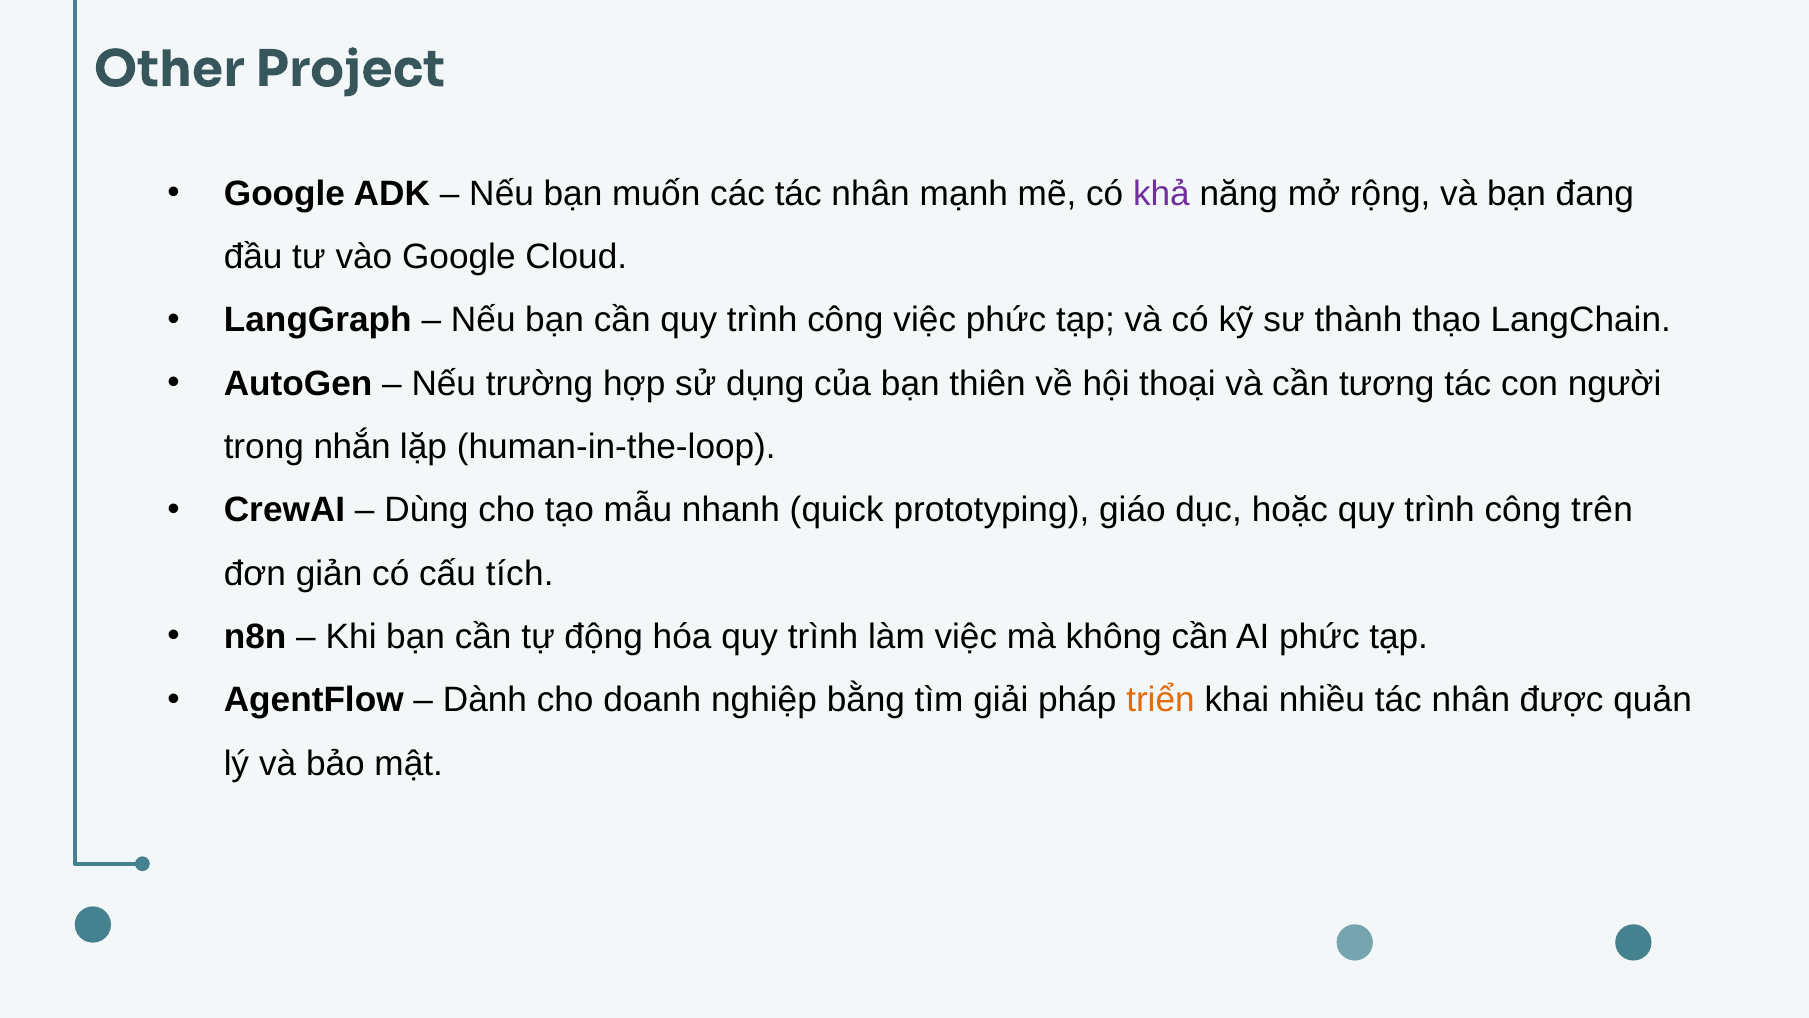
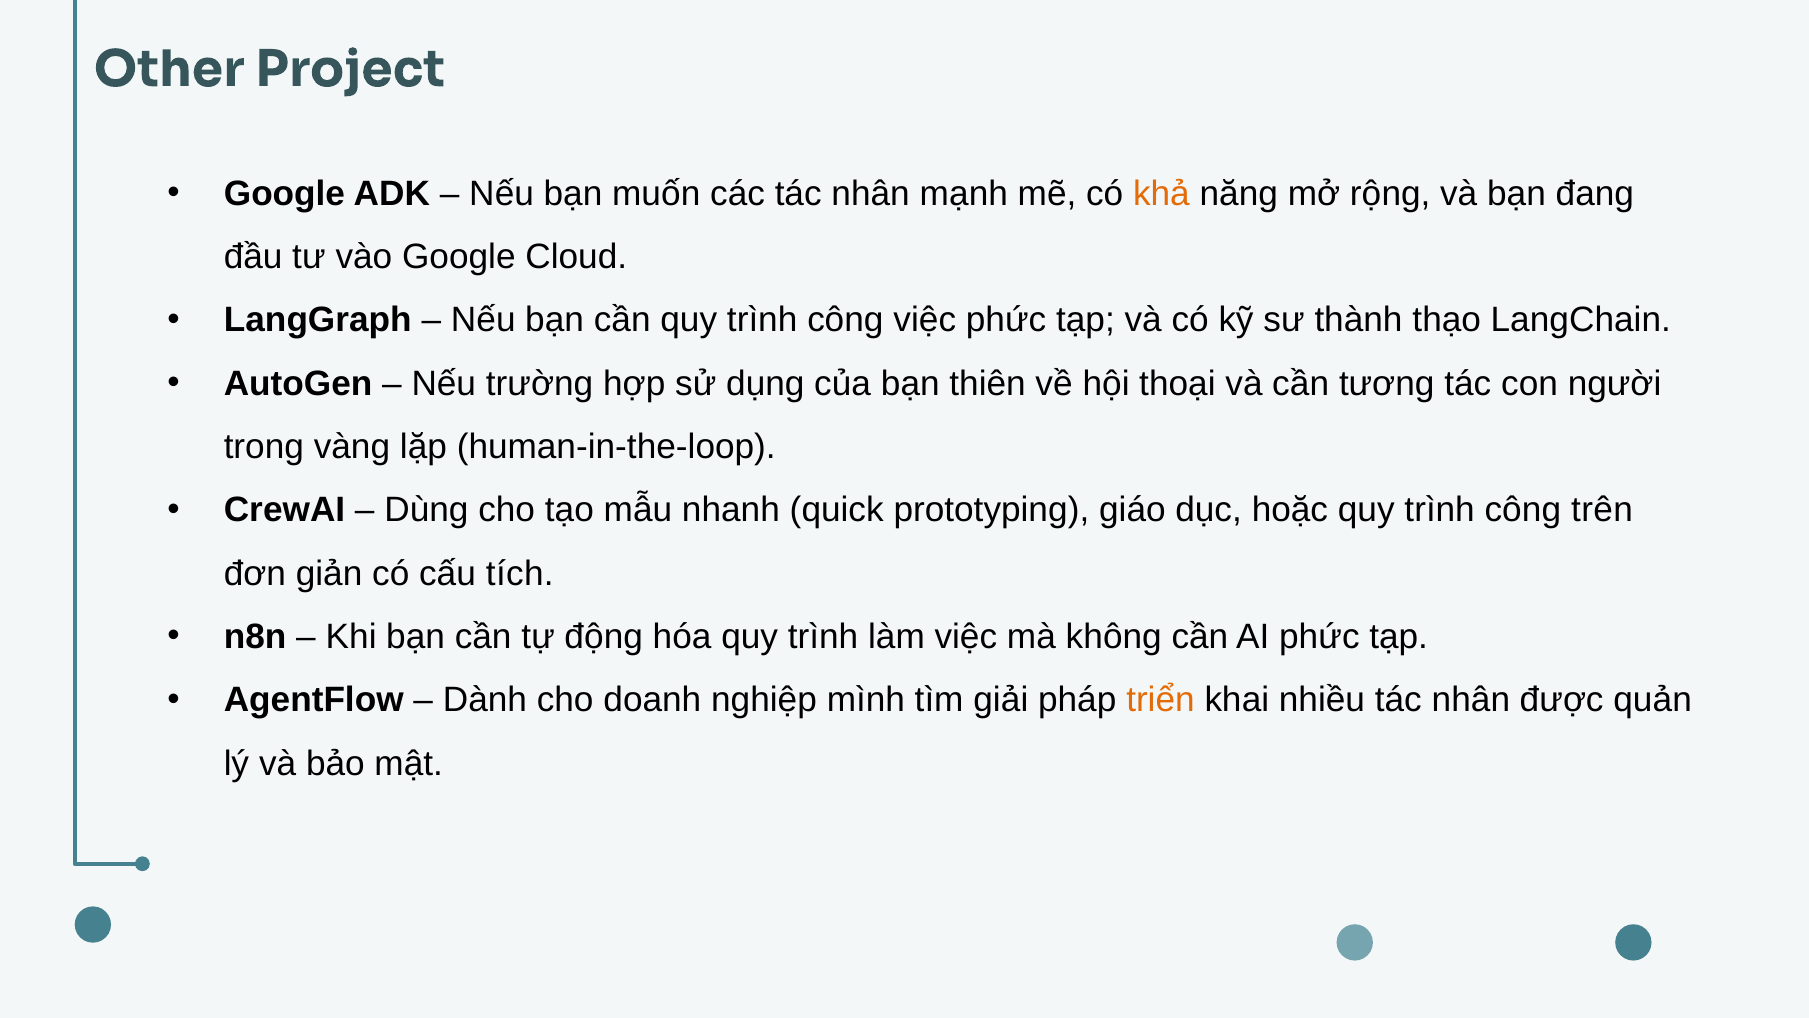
khả colour: purple -> orange
nhắn: nhắn -> vàng
bằng: bằng -> mình
